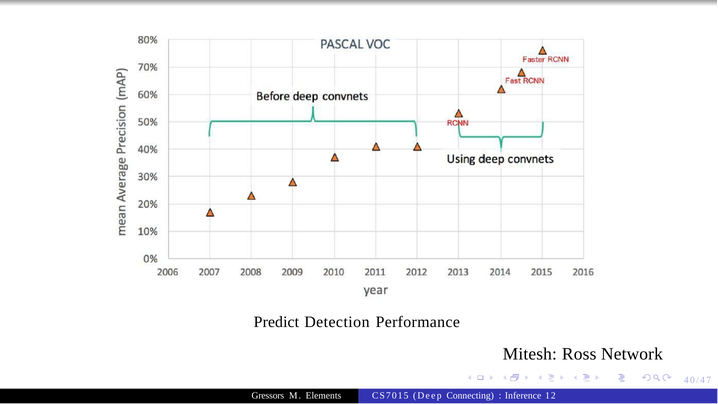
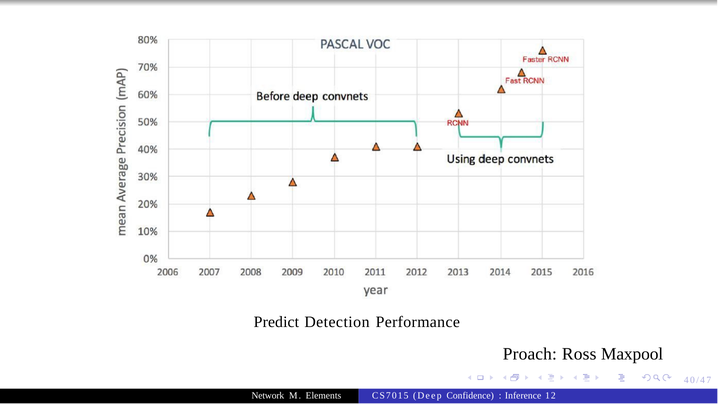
Mitesh: Mitesh -> Proach
Network: Network -> Maxpool
Gressors: Gressors -> Network
Connecting: Connecting -> Confidence
